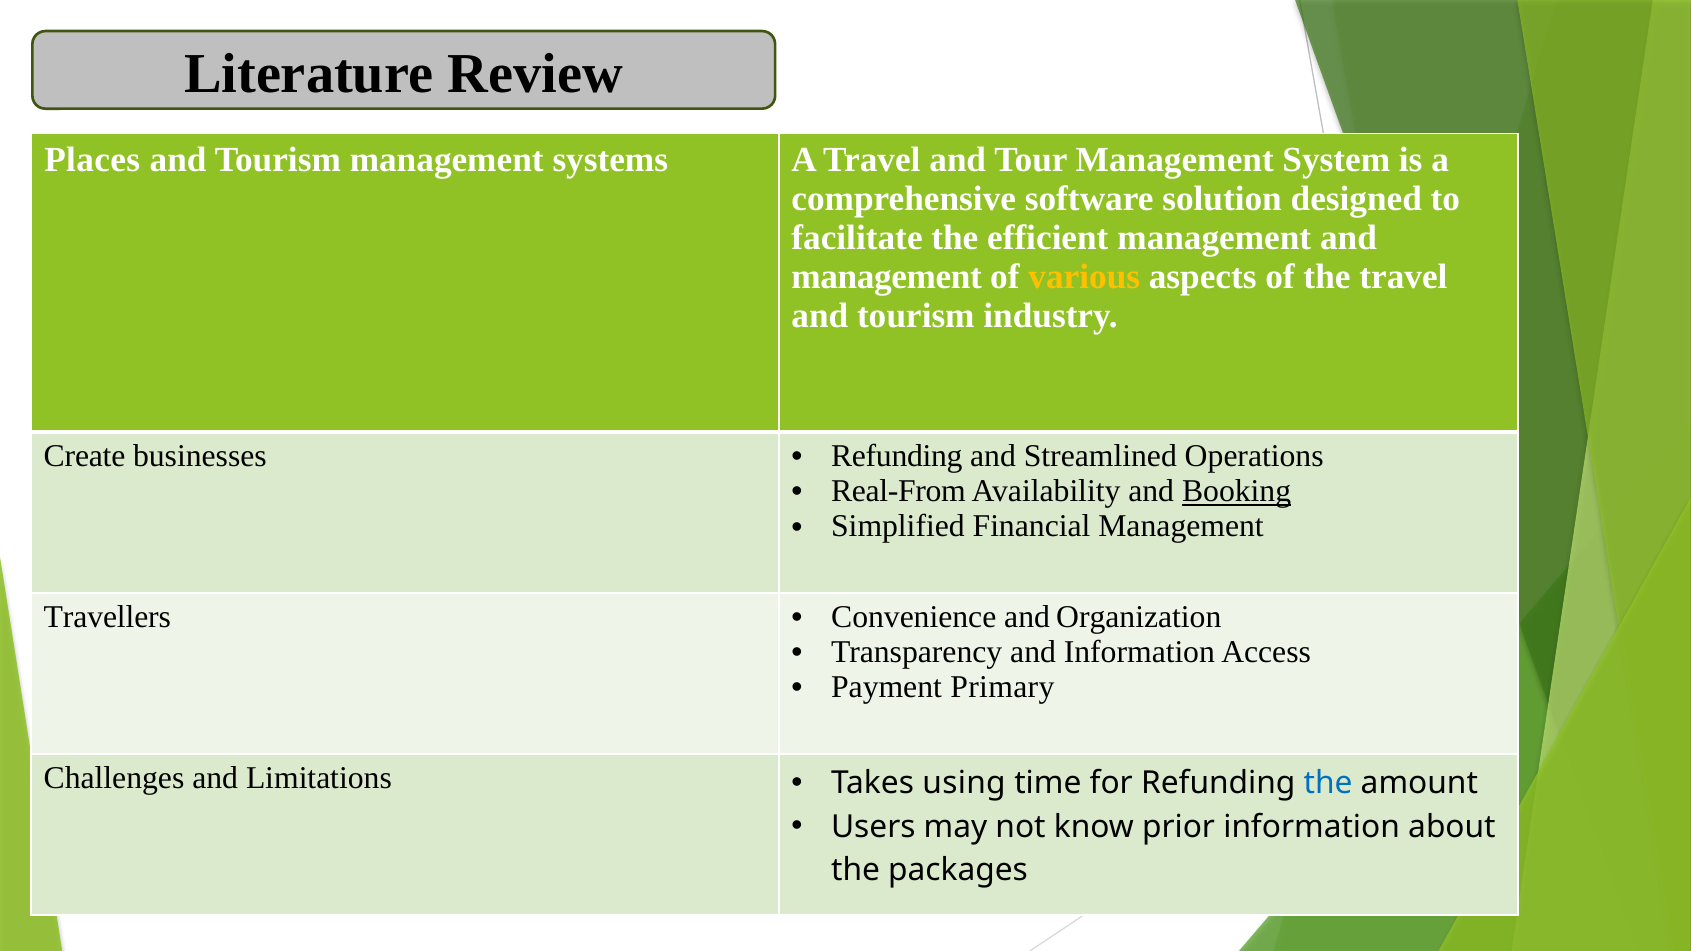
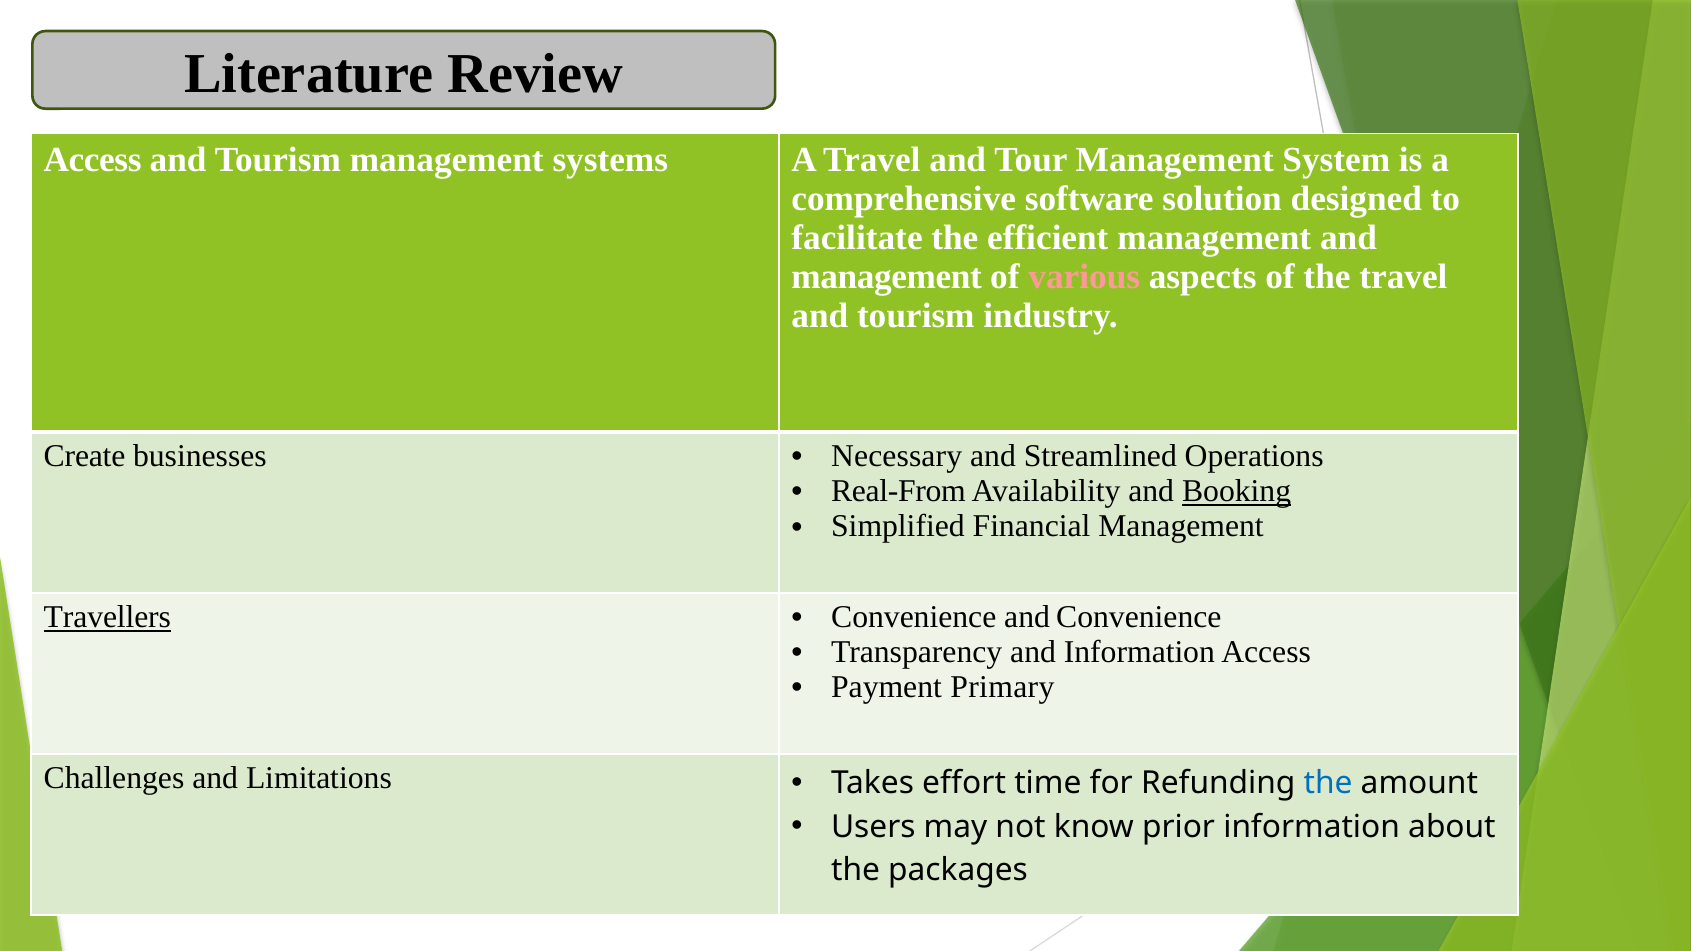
Places at (92, 160): Places -> Access
various colour: yellow -> pink
Refunding at (897, 456): Refunding -> Necessary
Travellers underline: none -> present
and Organization: Organization -> Convenience
using: using -> effort
